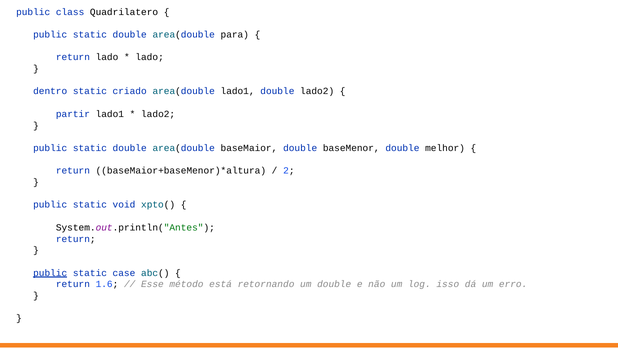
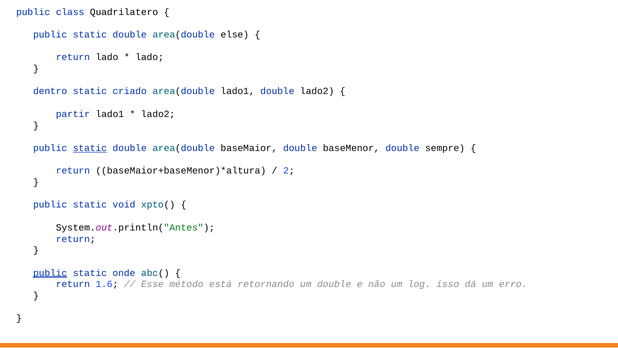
para: para -> else
static at (90, 148) underline: none -> present
melhor: melhor -> sempre
case: case -> onde
